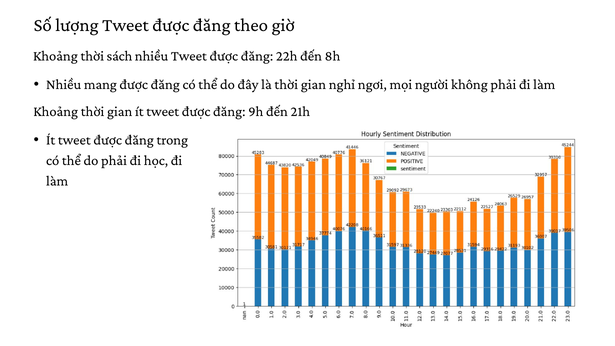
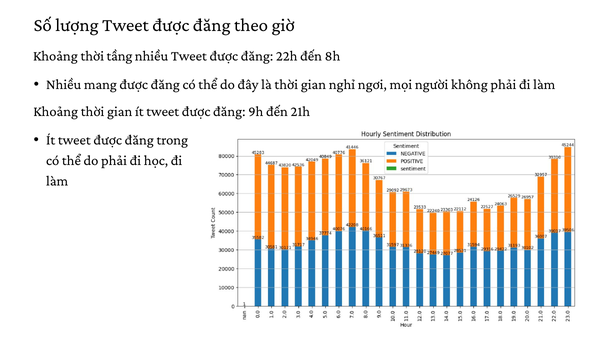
sách: sách -> tầng
